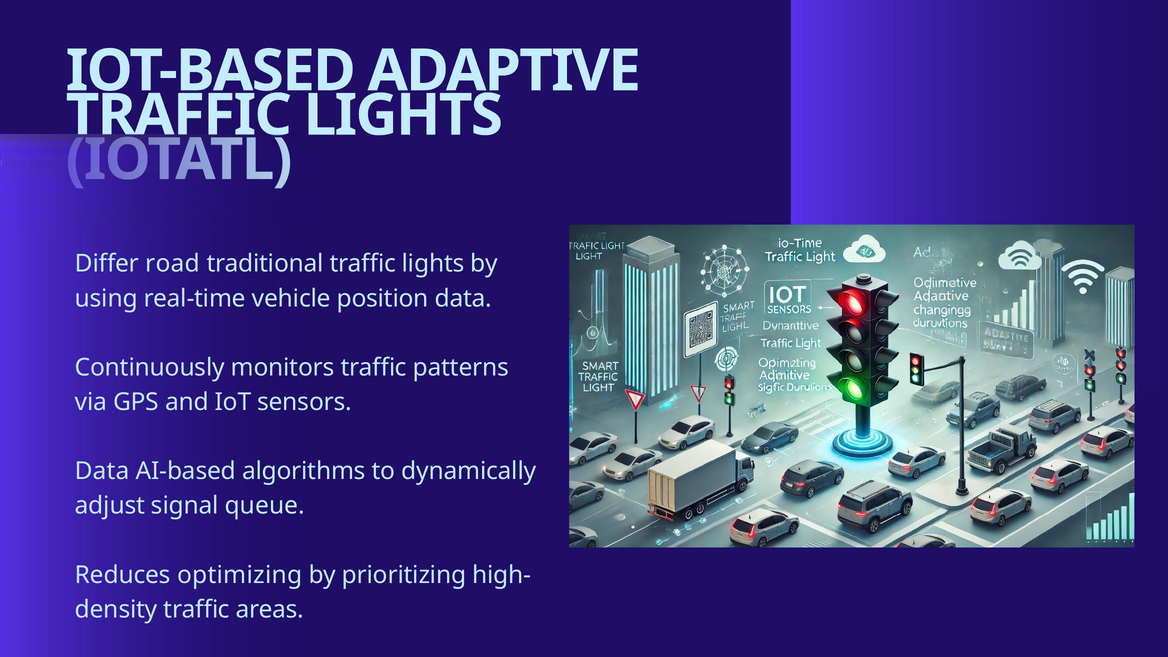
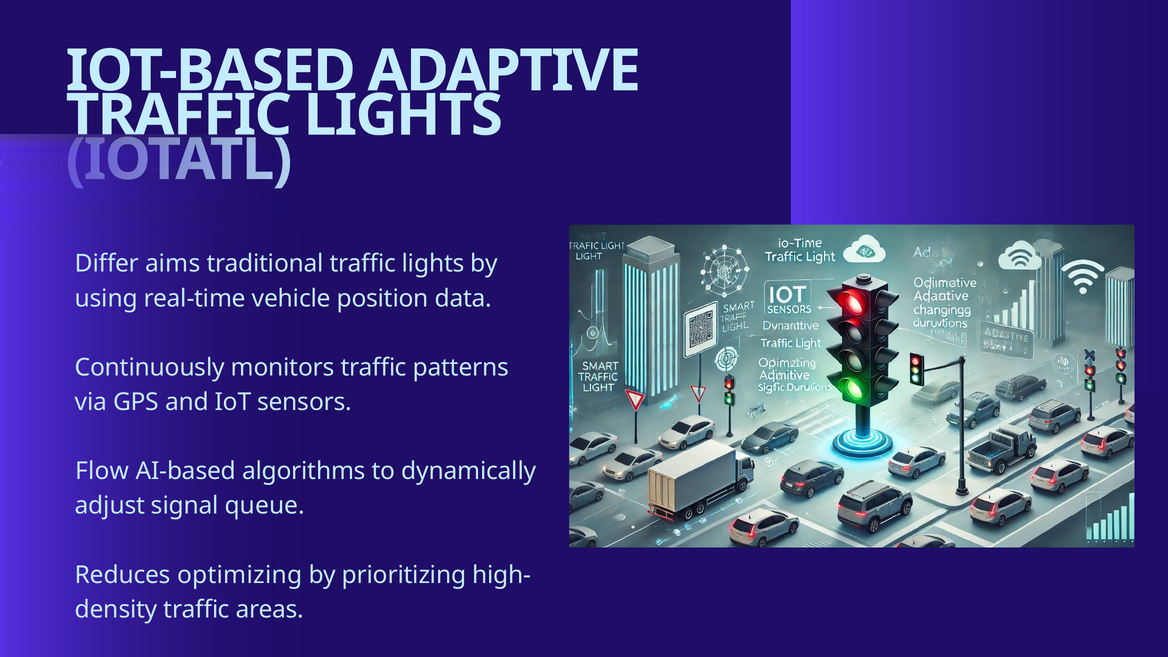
road: road -> aims
Data at (102, 471): Data -> Flow
